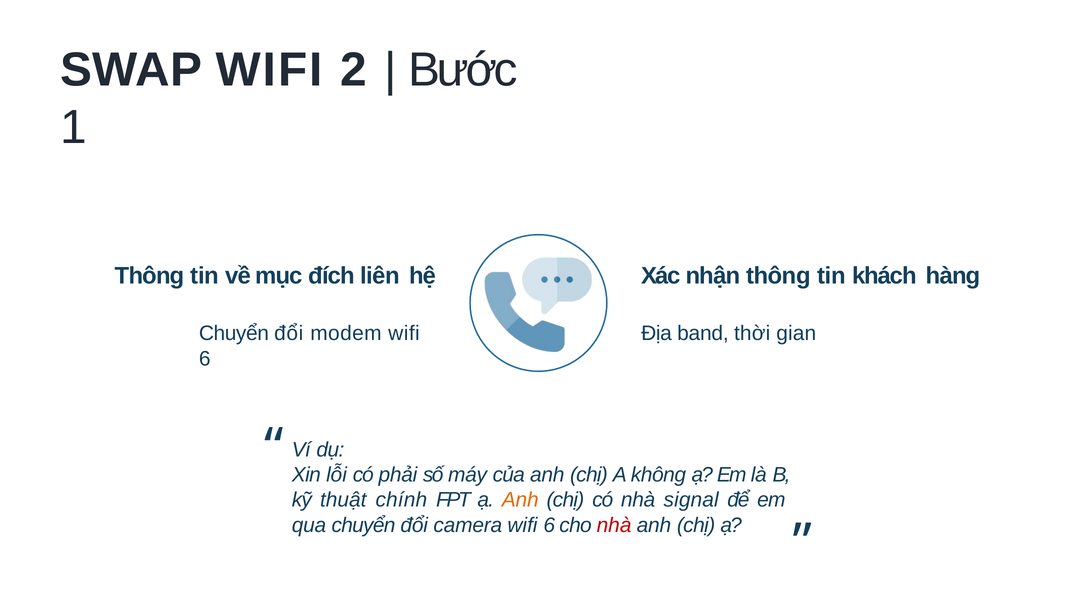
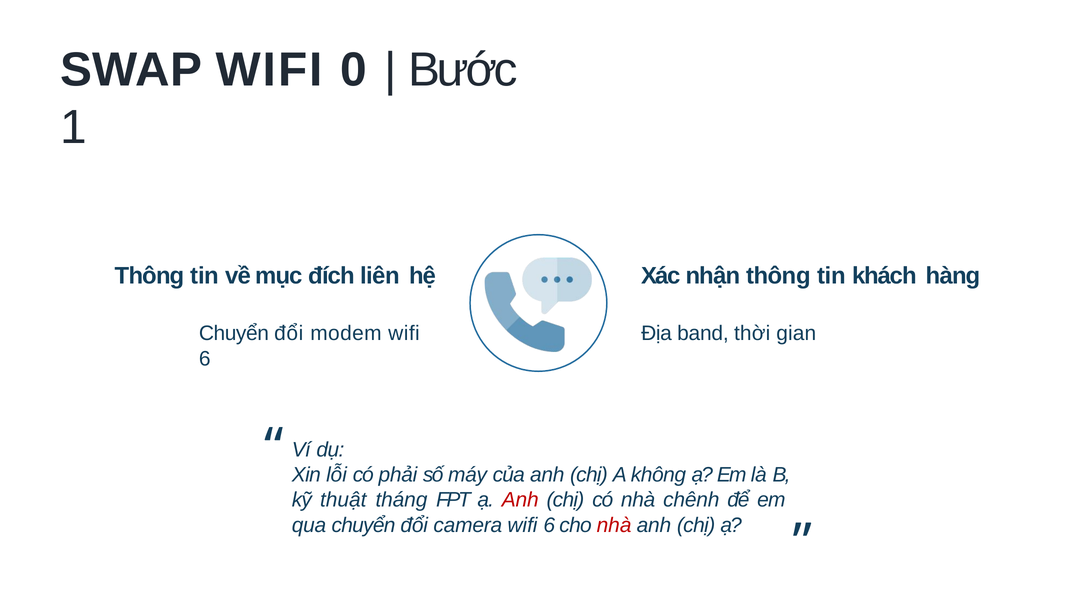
2: 2 -> 0
chính: chính -> tháng
Anh at (520, 500) colour: orange -> red
signal: signal -> chênh
